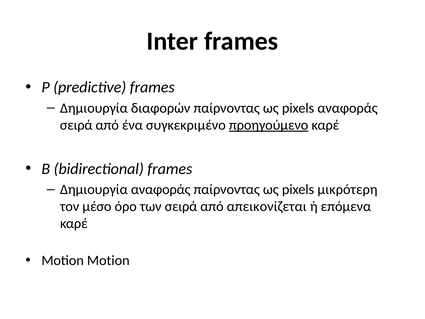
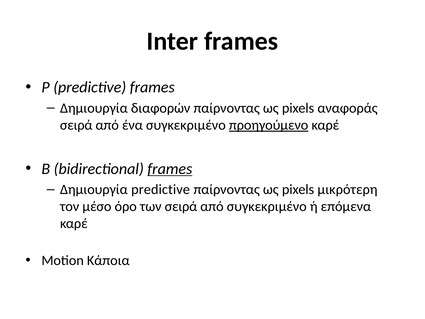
frames at (170, 169) underline: none -> present
Δημιουργία αναφοράς: αναφοράς -> predictive
από απεικονίζεται: απεικονίζεται -> συγκεκριμένο
Motion Motion: Motion -> Κάποια
